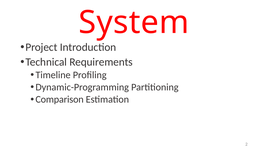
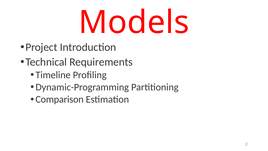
System: System -> Models
